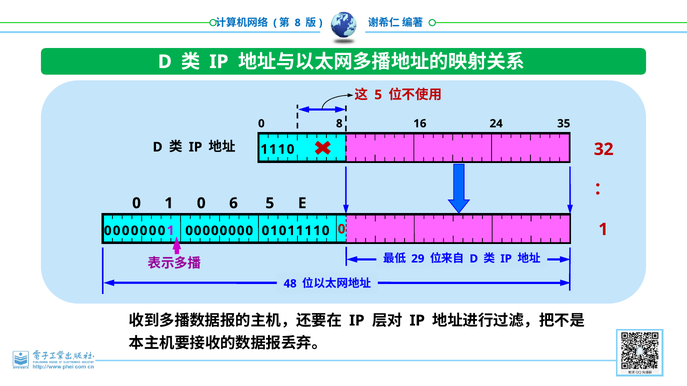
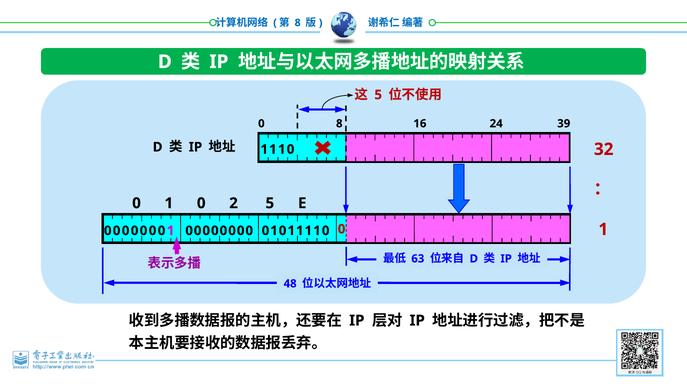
35: 35 -> 39
6: 6 -> 2
29: 29 -> 63
